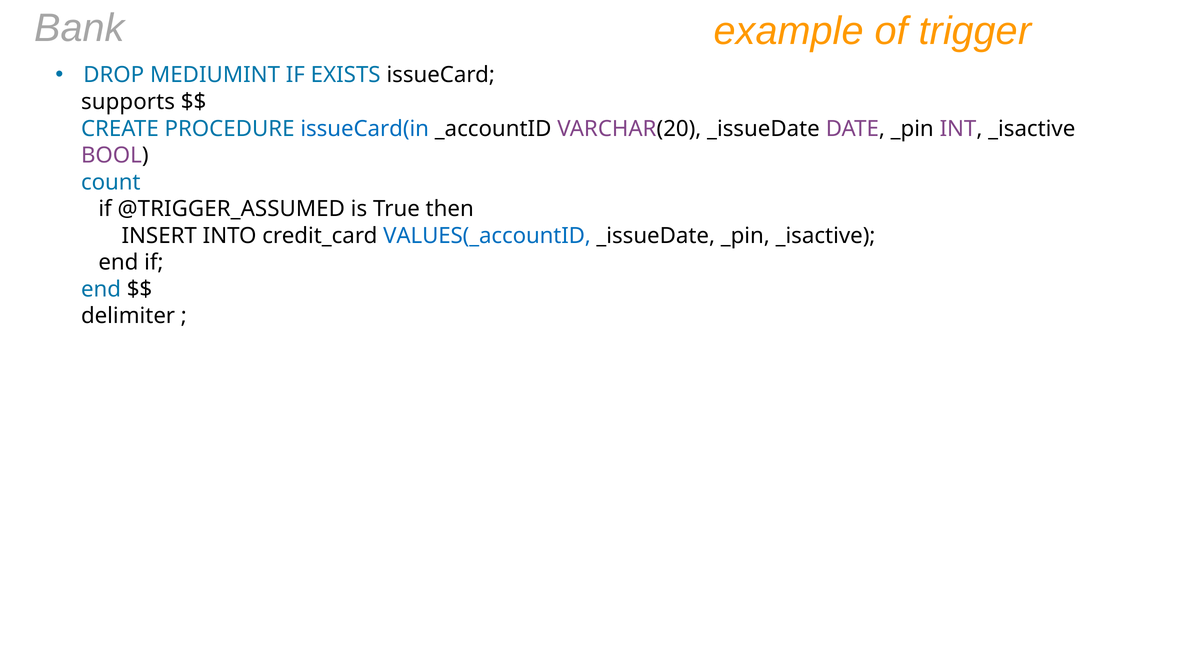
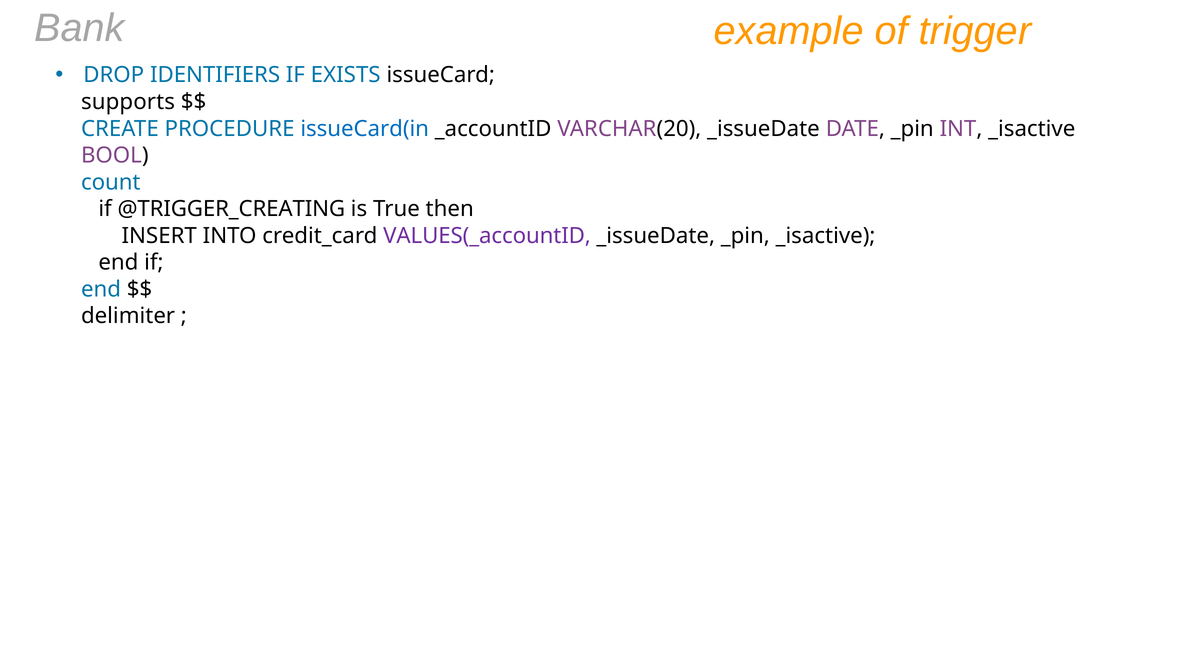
MEDIUMINT: MEDIUMINT -> IDENTIFIERS
@TRIGGER_ASSUMED: @TRIGGER_ASSUMED -> @TRIGGER_CREATING
VALUES(_accountID colour: blue -> purple
